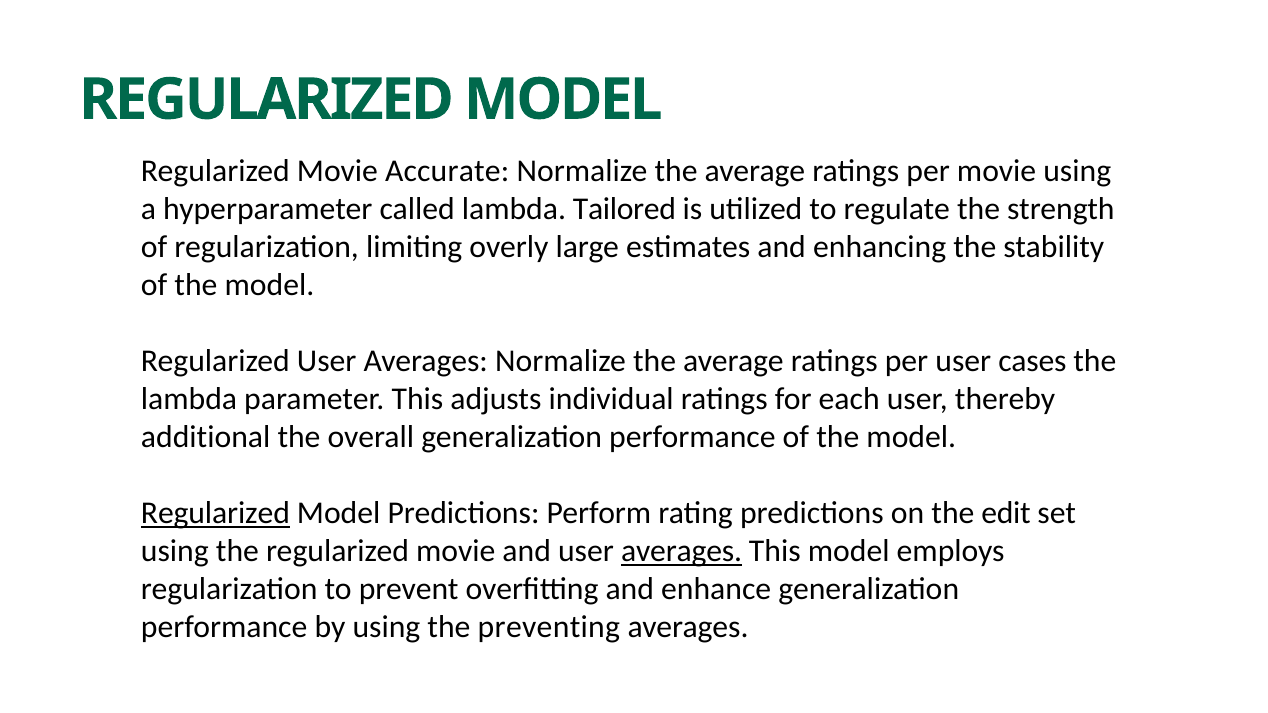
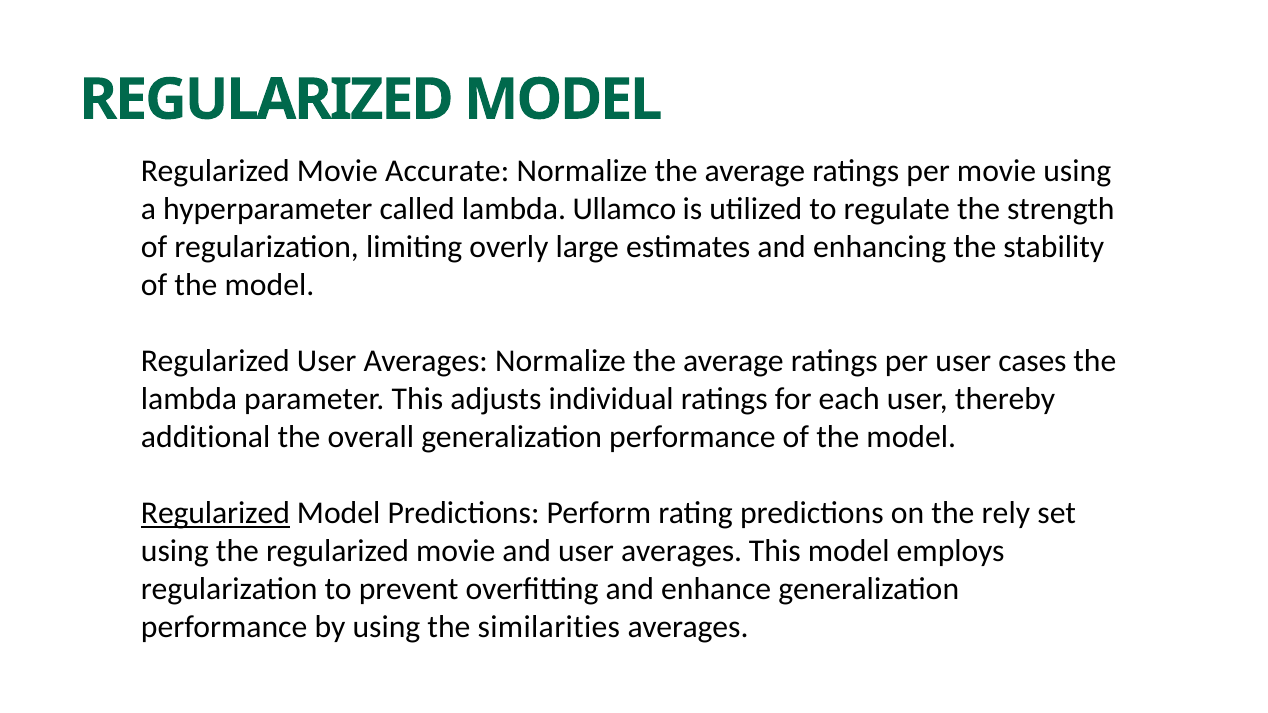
Tailored: Tailored -> Ullamco
edit: edit -> rely
averages at (682, 551) underline: present -> none
preventing: preventing -> similarities
